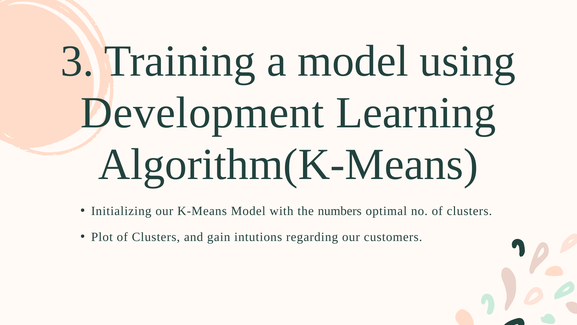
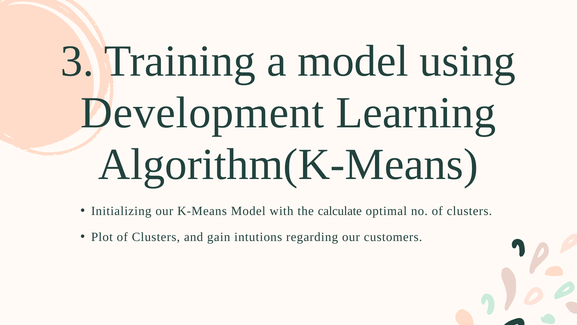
numbers: numbers -> calculate
